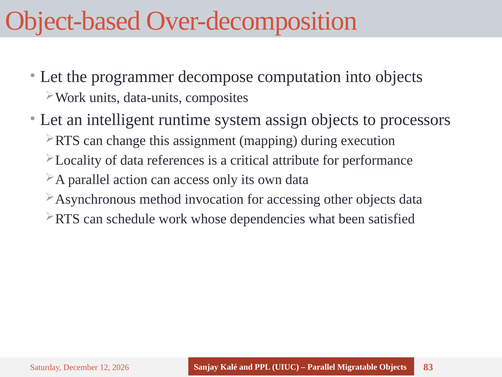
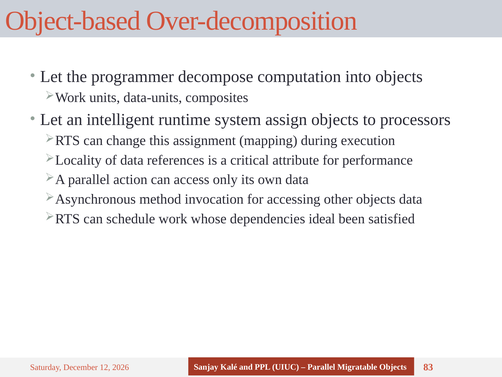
what: what -> ideal
